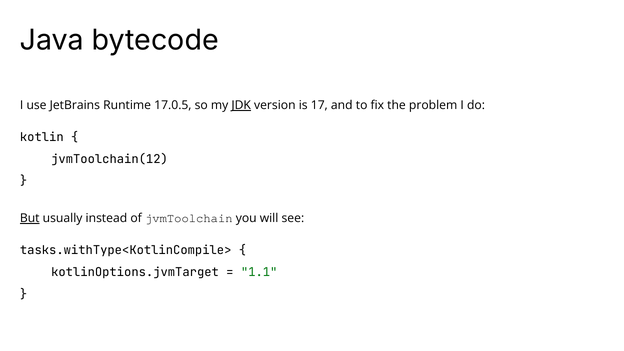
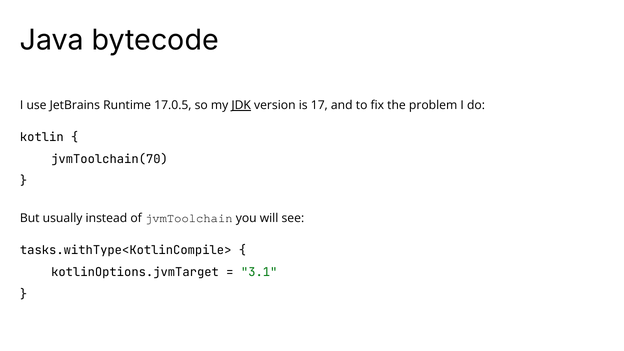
jvmToolchain(12: jvmToolchain(12 -> jvmToolchain(70
But underline: present -> none
1.1: 1.1 -> 3.1
